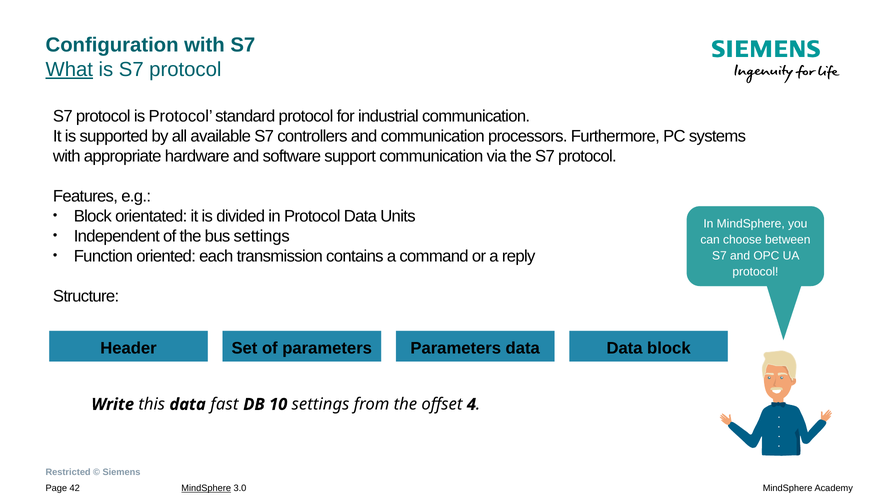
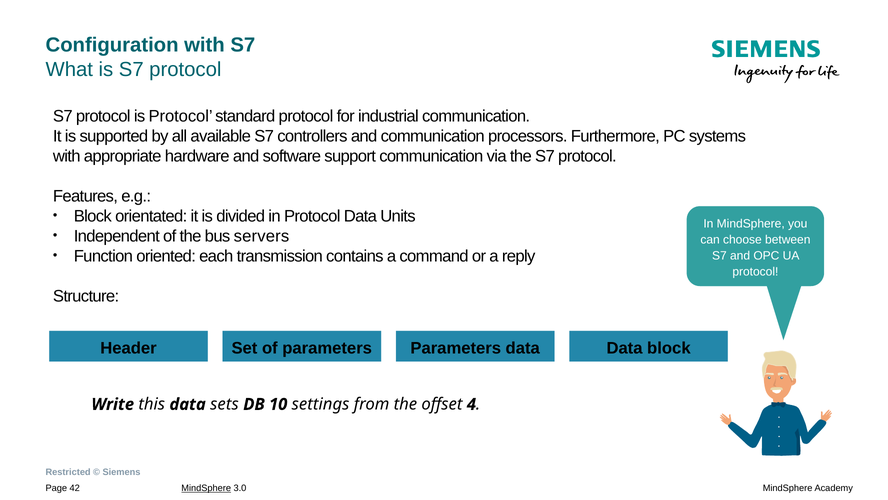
What underline: present -> none
bus settings: settings -> servers
fast: fast -> sets
